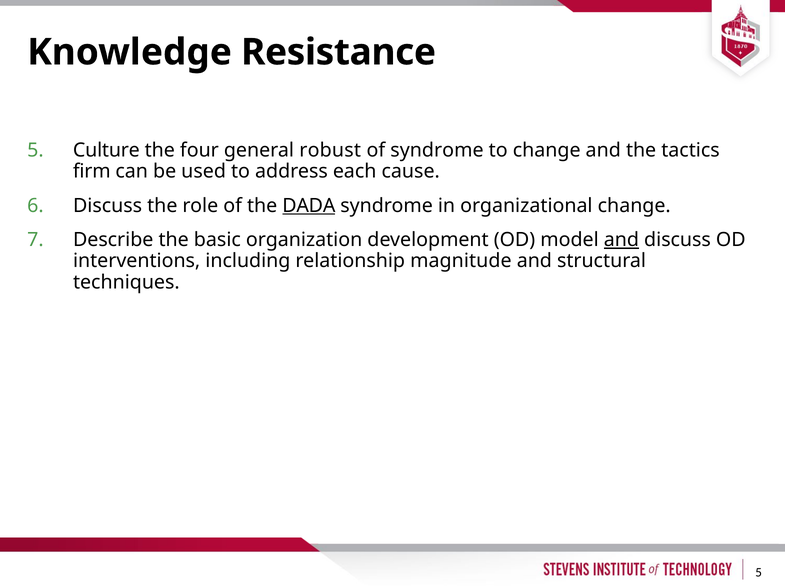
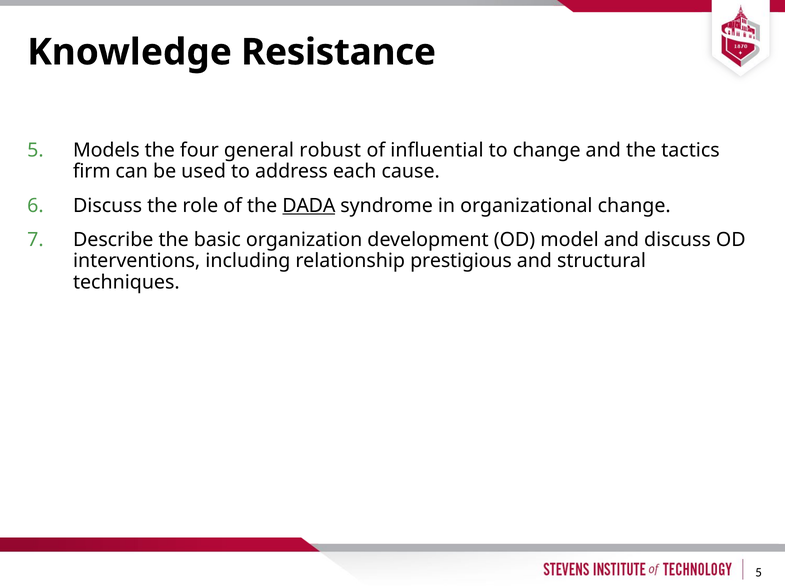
Culture: Culture -> Models
of syndrome: syndrome -> influential
and at (621, 240) underline: present -> none
magnitude: magnitude -> prestigious
